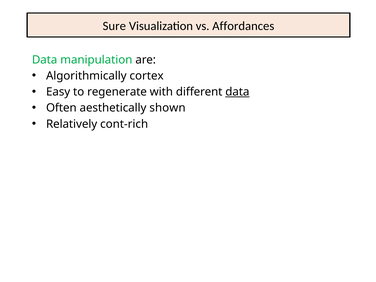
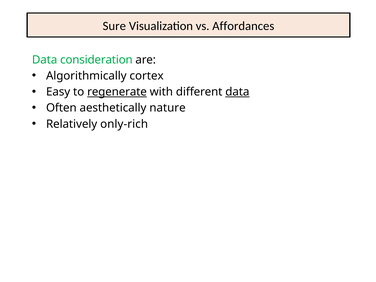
manipulation: manipulation -> consideration
regenerate underline: none -> present
shown: shown -> nature
cont-rich: cont-rich -> only-rich
